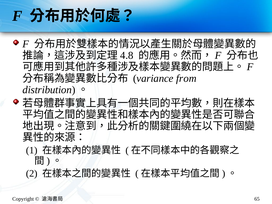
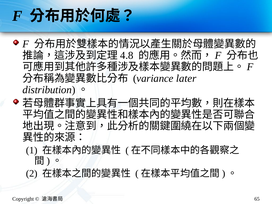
from: from -> later
